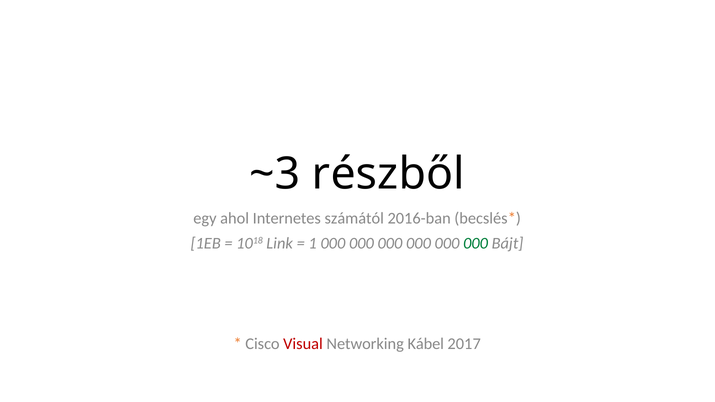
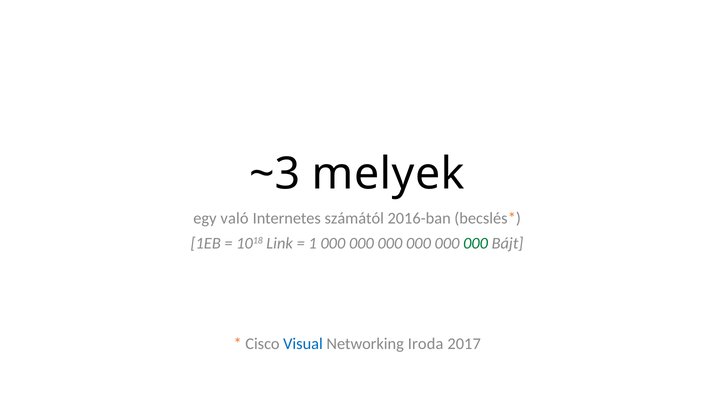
részből: részből -> melyek
ahol: ahol -> való
Visual colour: red -> blue
Kábel: Kábel -> Iroda
